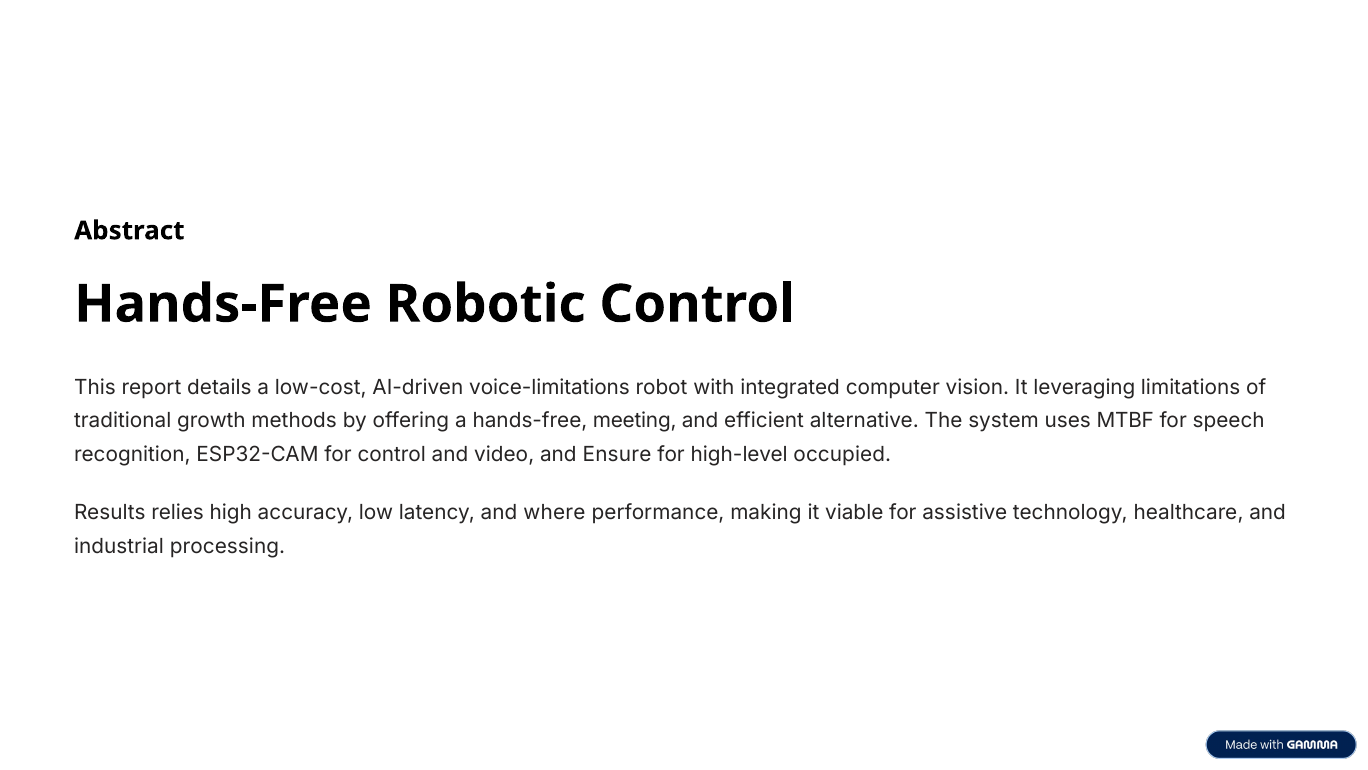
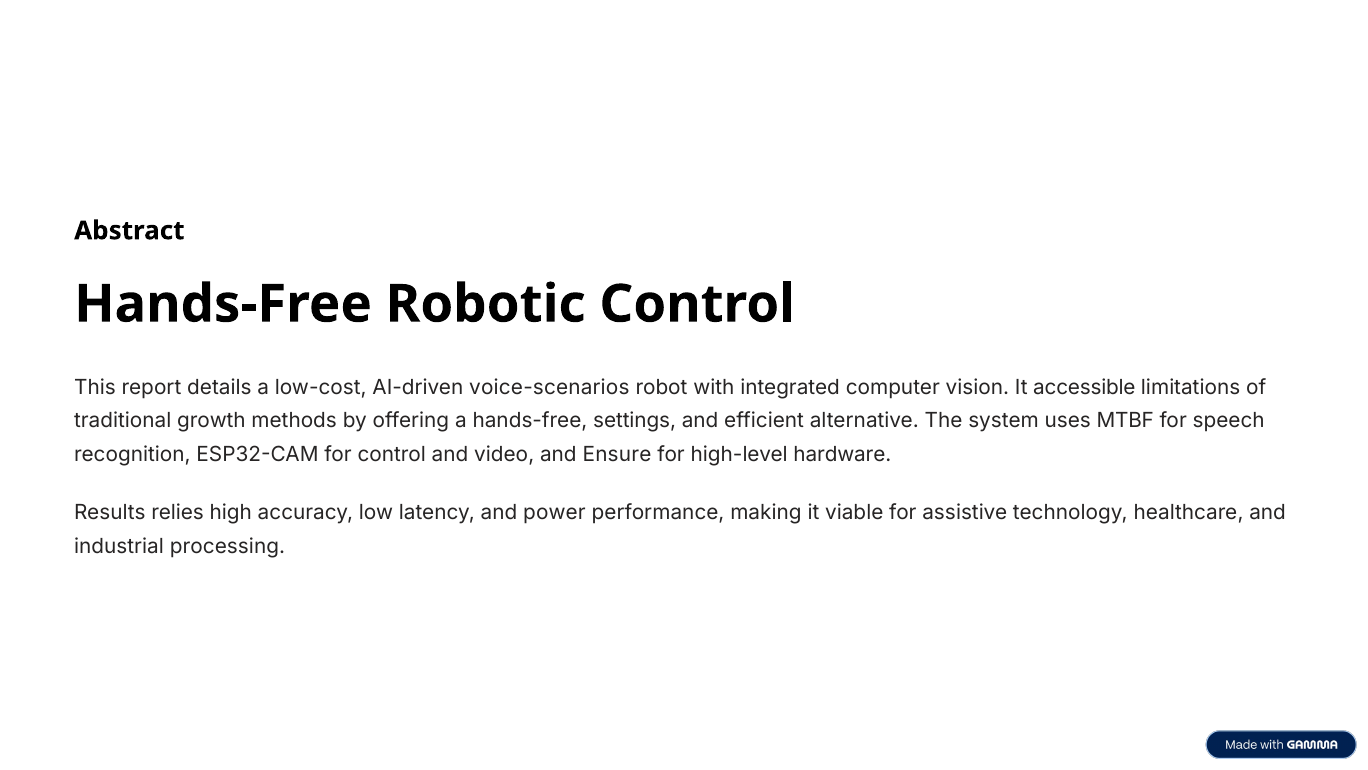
voice-limitations: voice-limitations -> voice-scenarios
leveraging: leveraging -> accessible
meeting: meeting -> settings
occupied: occupied -> hardware
where: where -> power
